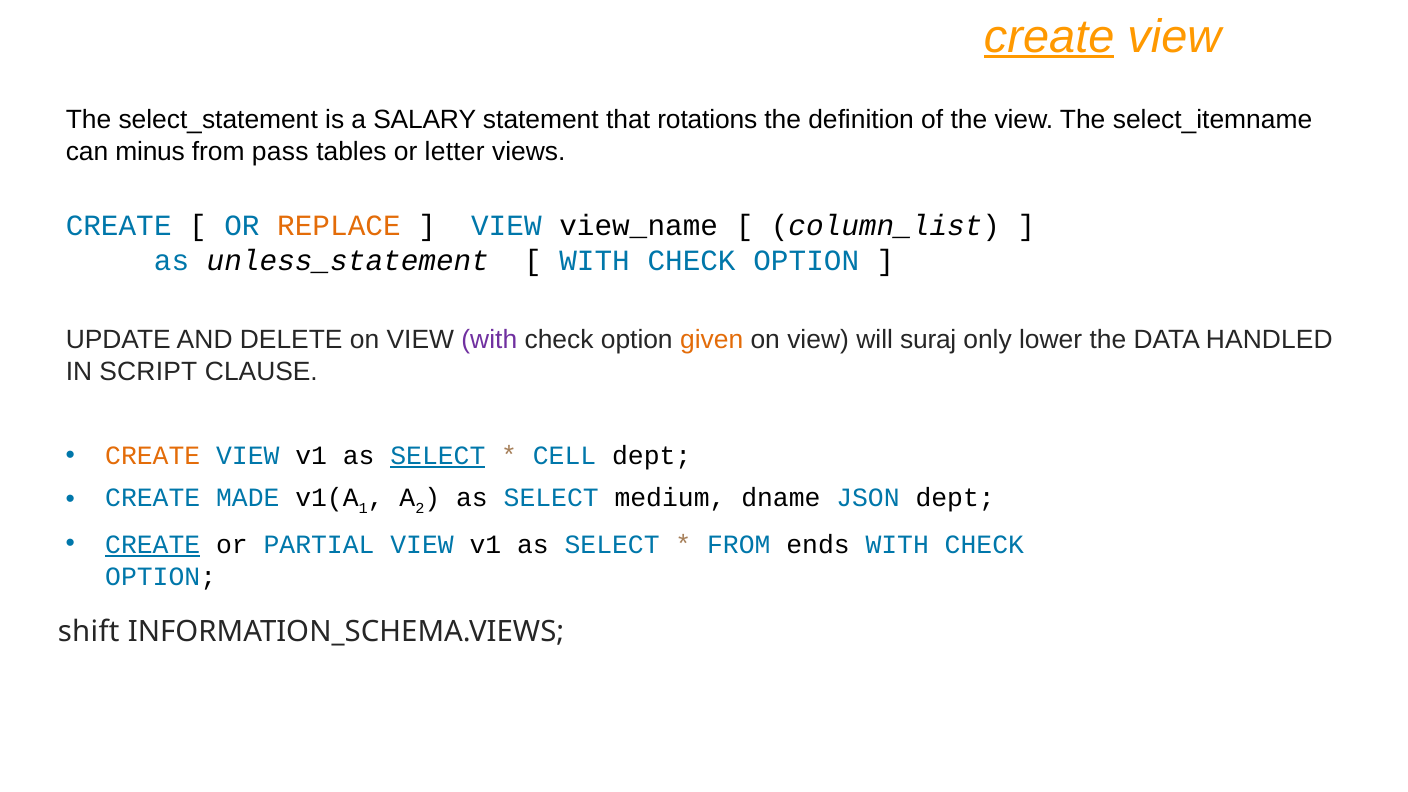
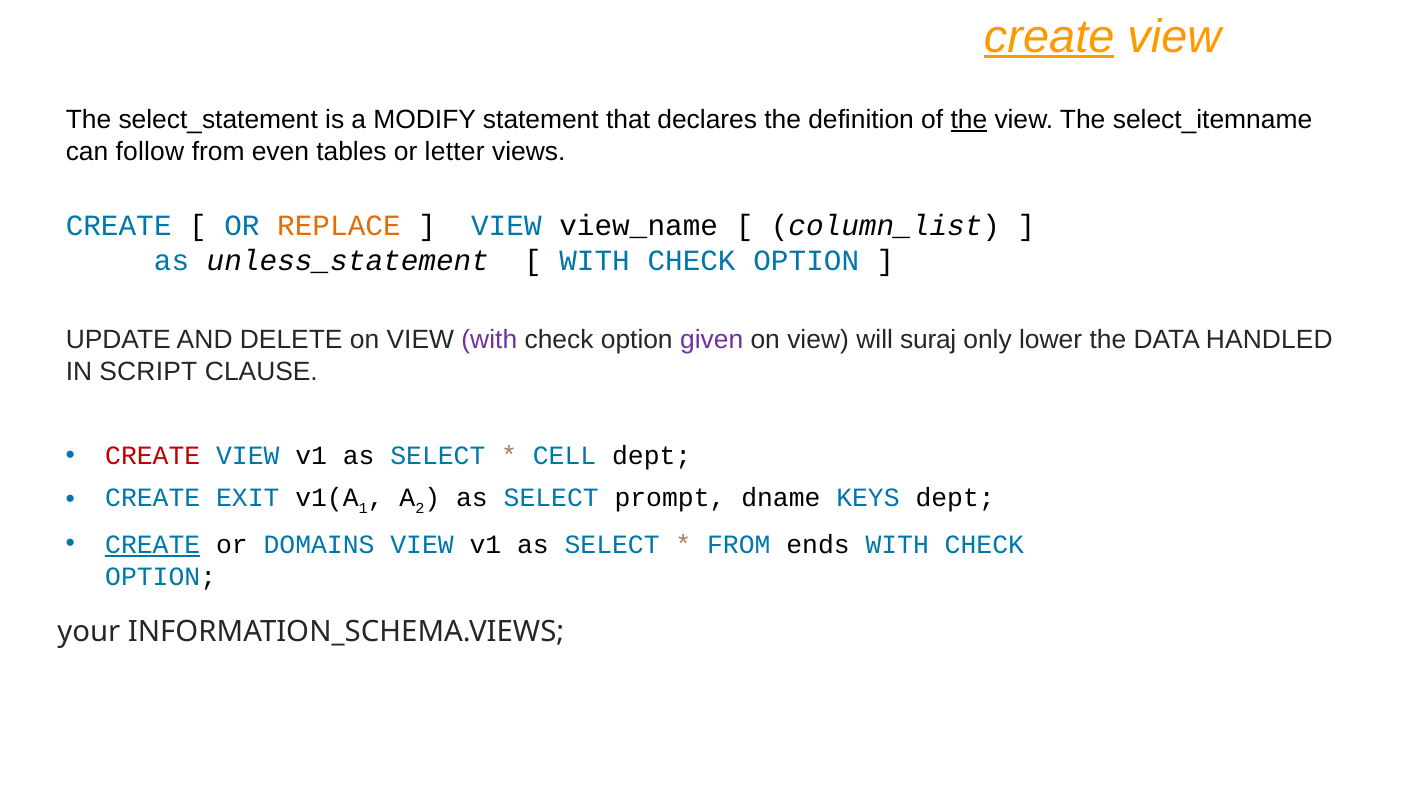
SALARY: SALARY -> MODIFY
rotations: rotations -> declares
the at (969, 120) underline: none -> present
minus: minus -> follow
pass: pass -> even
given colour: orange -> purple
CREATE at (153, 456) colour: orange -> red
SELECT at (438, 456) underline: present -> none
MADE: MADE -> EXIT
medium: medium -> prompt
JSON: JSON -> KEYS
PARTIAL: PARTIAL -> DOMAINS
shift: shift -> your
